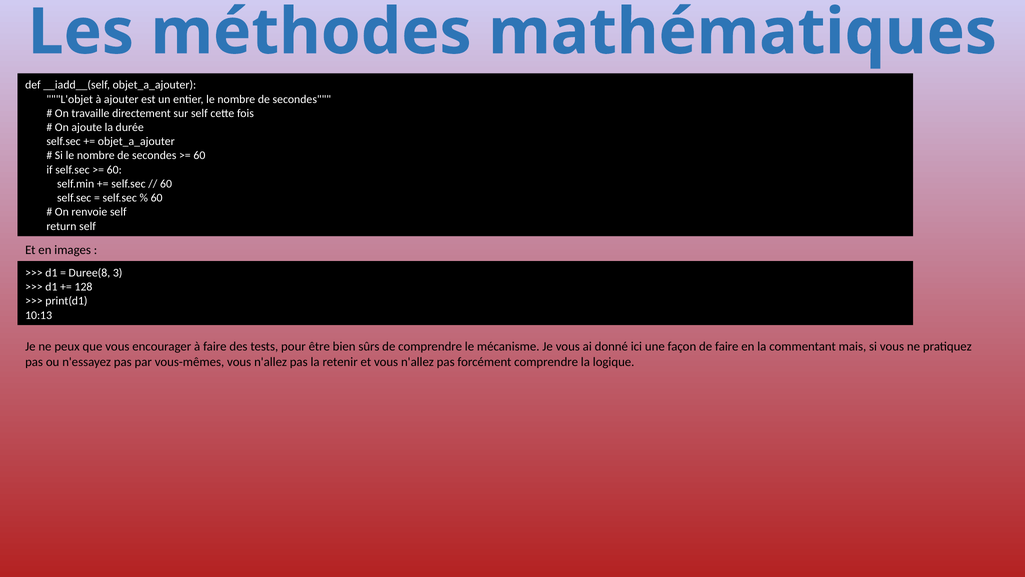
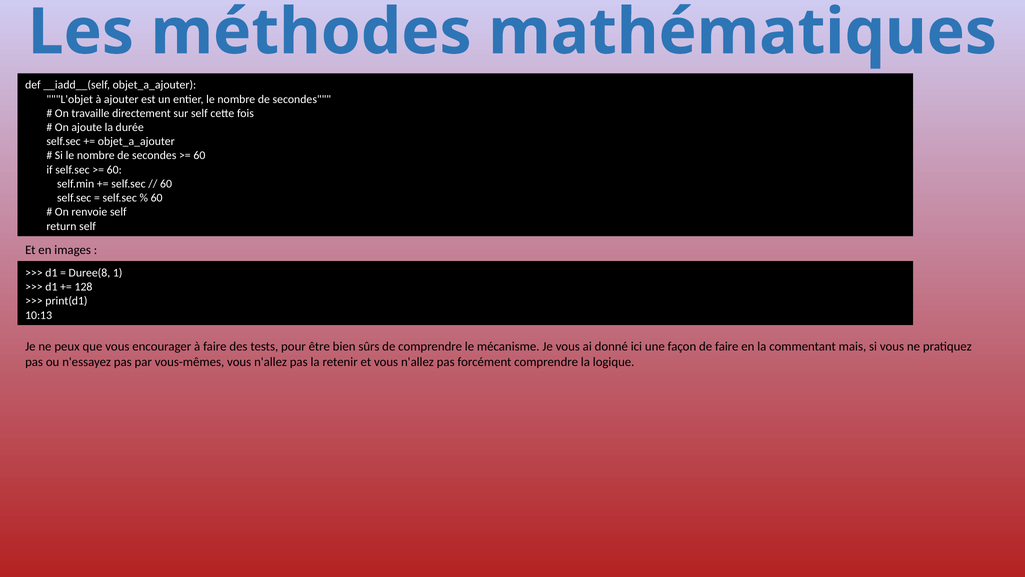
3: 3 -> 1
